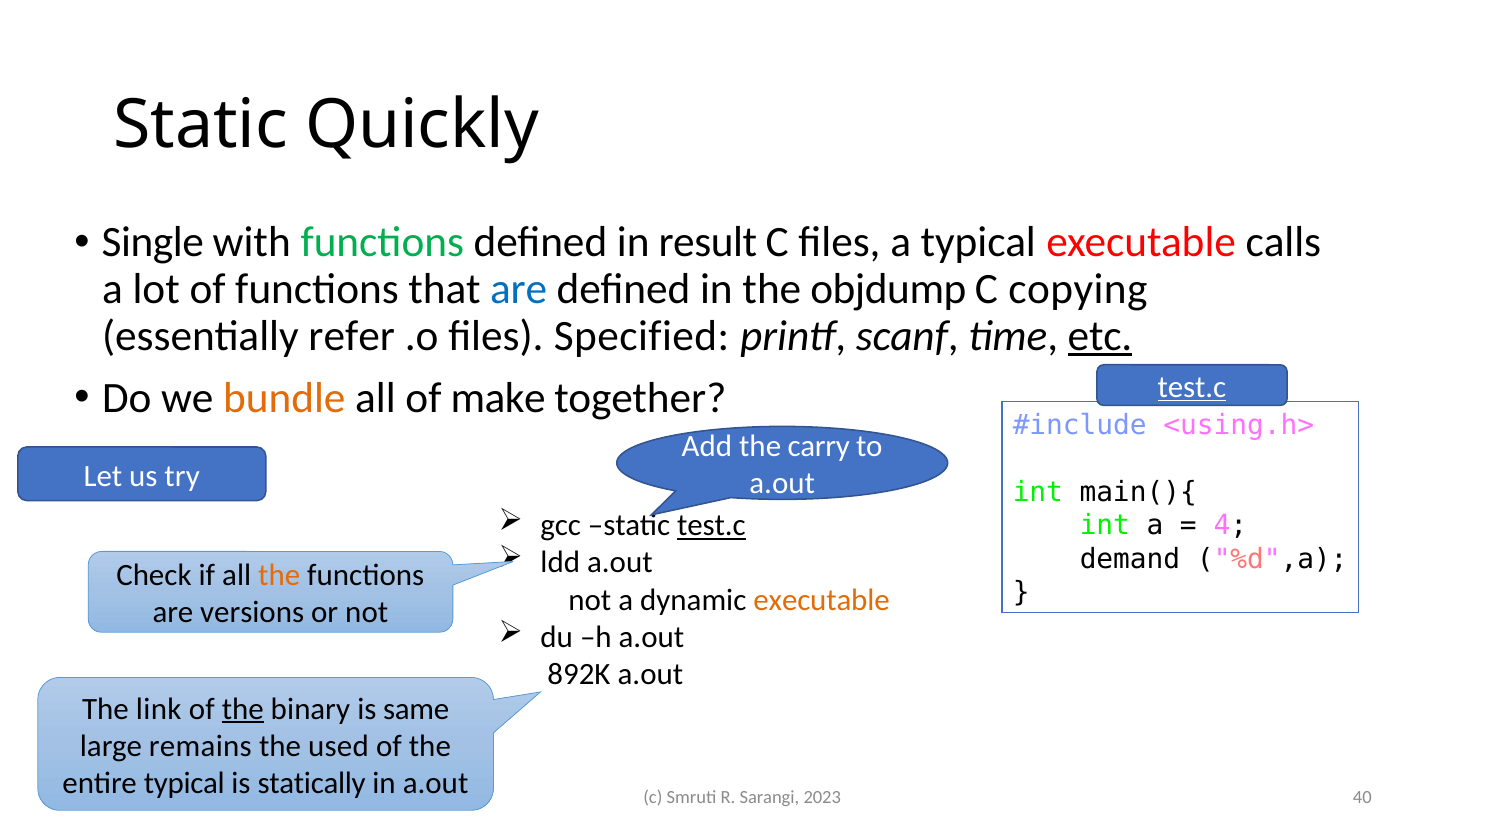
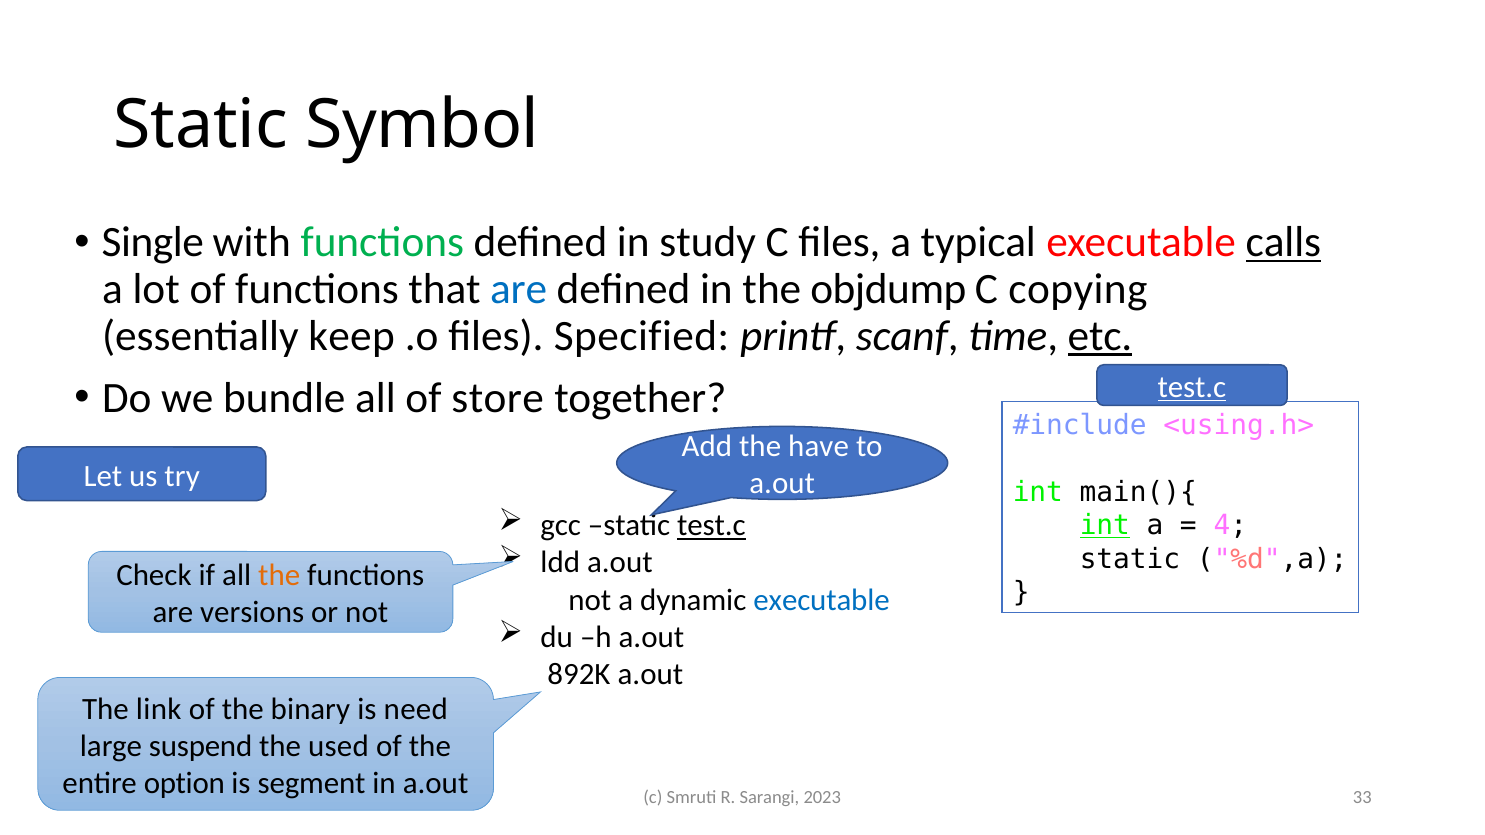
Quickly: Quickly -> Symbol
result: result -> study
calls underline: none -> present
refer: refer -> keep
bundle colour: orange -> black
make: make -> store
carry: carry -> have
int at (1105, 526) underline: none -> present
demand at (1130, 559): demand -> static
executable at (822, 600) colour: orange -> blue
the at (243, 709) underline: present -> none
same: same -> need
remains: remains -> suspend
entire typical: typical -> option
statically: statically -> segment
40: 40 -> 33
